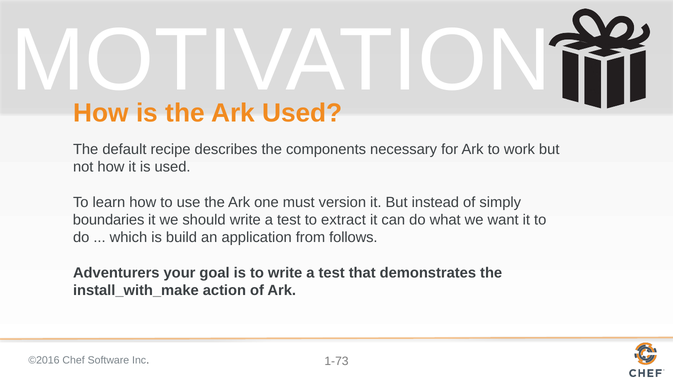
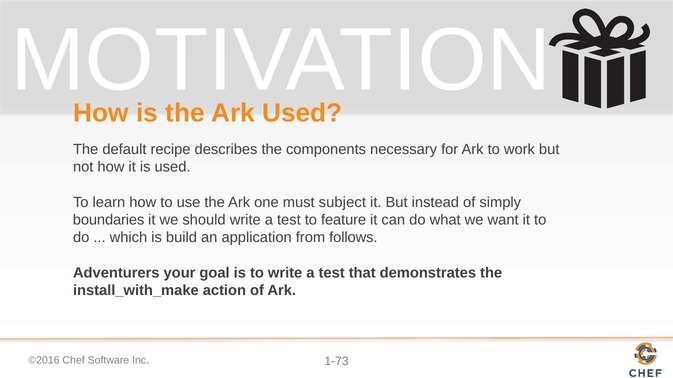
version: version -> subject
extract: extract -> feature
